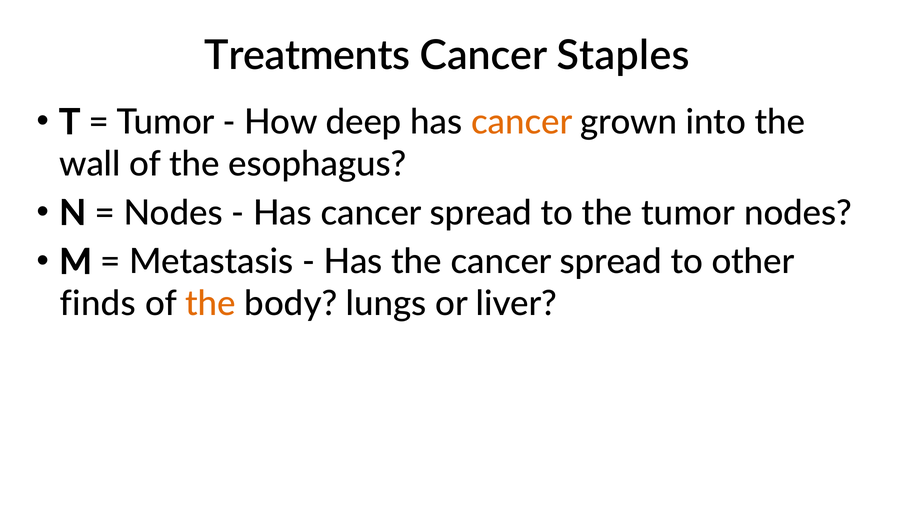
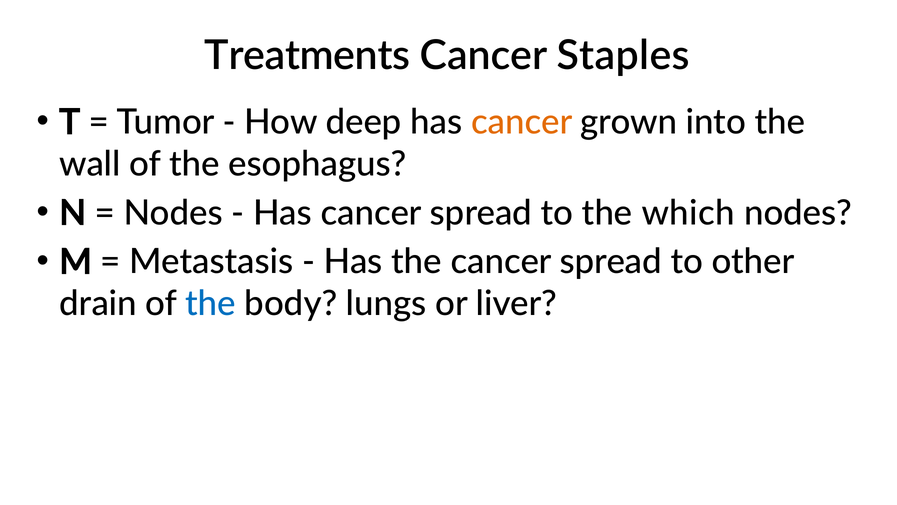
the tumor: tumor -> which
finds: finds -> drain
the at (210, 304) colour: orange -> blue
